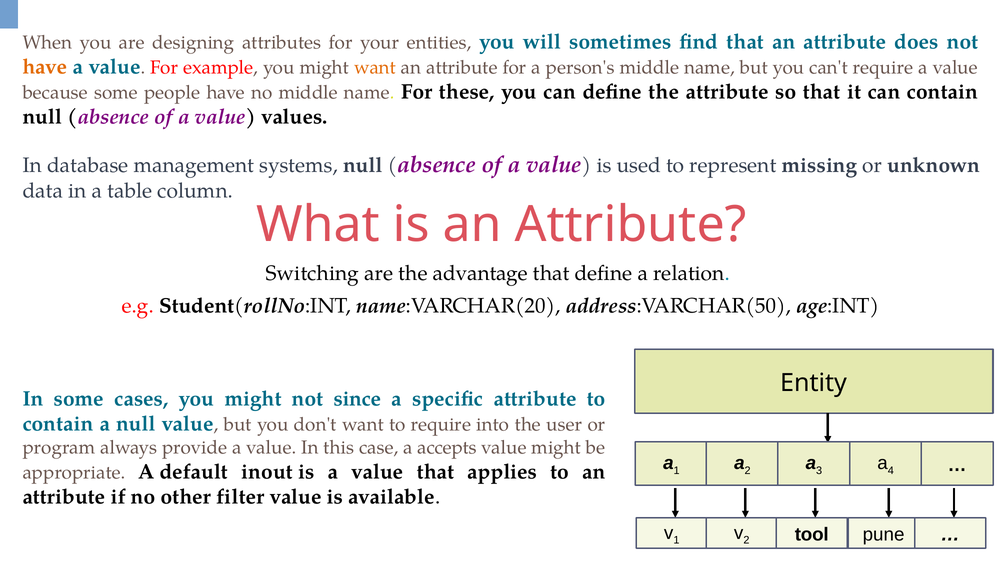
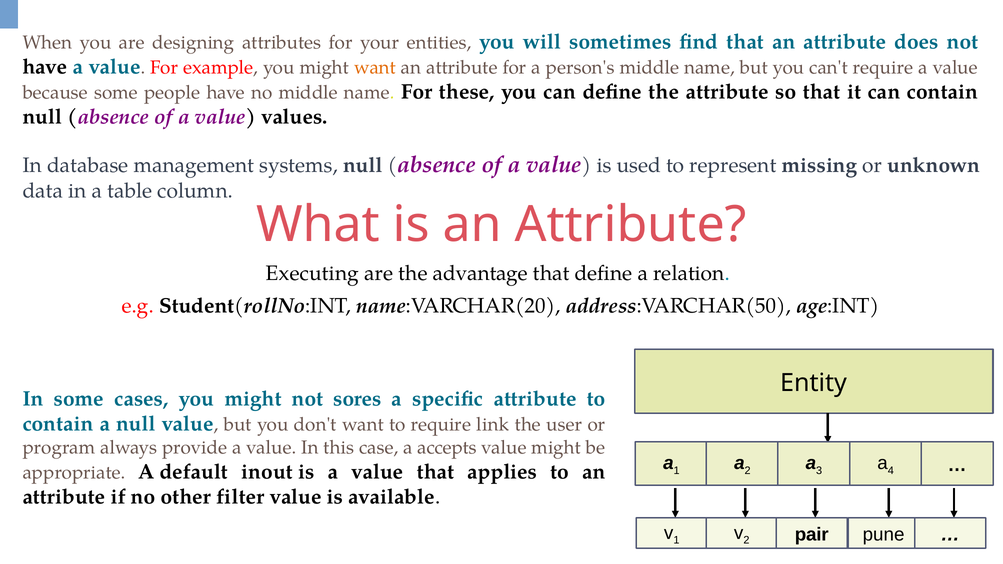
have at (45, 67) colour: orange -> black
Switching: Switching -> Executing
since: since -> sores
into: into -> link
tool: tool -> pair
